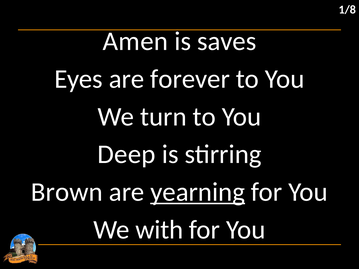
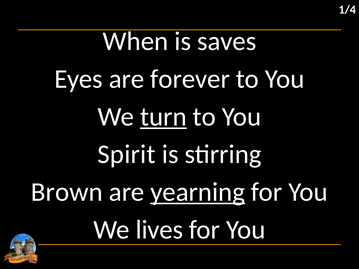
1/8: 1/8 -> 1/4
Amen: Amen -> When
turn underline: none -> present
Deep: Deep -> Spirit
with: with -> lives
